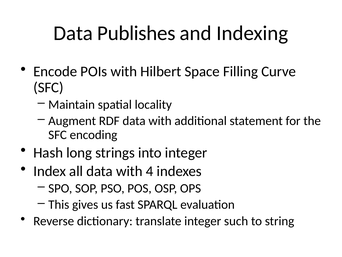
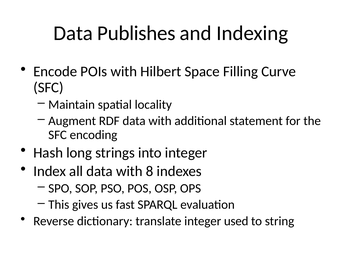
4: 4 -> 8
such: such -> used
